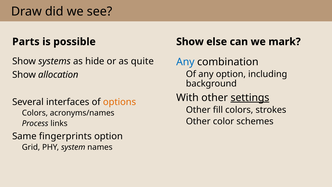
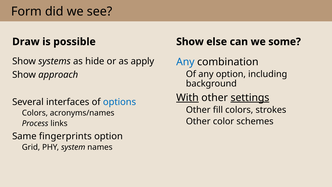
Draw: Draw -> Form
Parts: Parts -> Draw
mark: mark -> some
quite: quite -> apply
allocation: allocation -> approach
With underline: none -> present
options colour: orange -> blue
